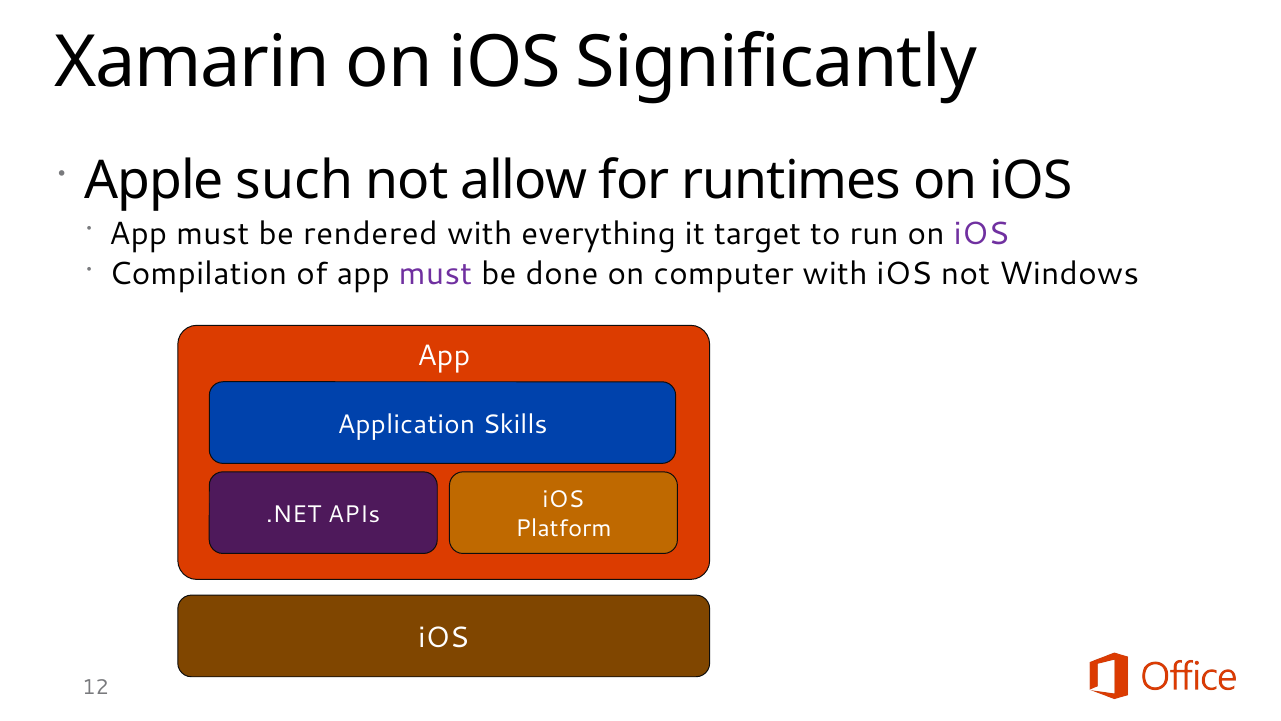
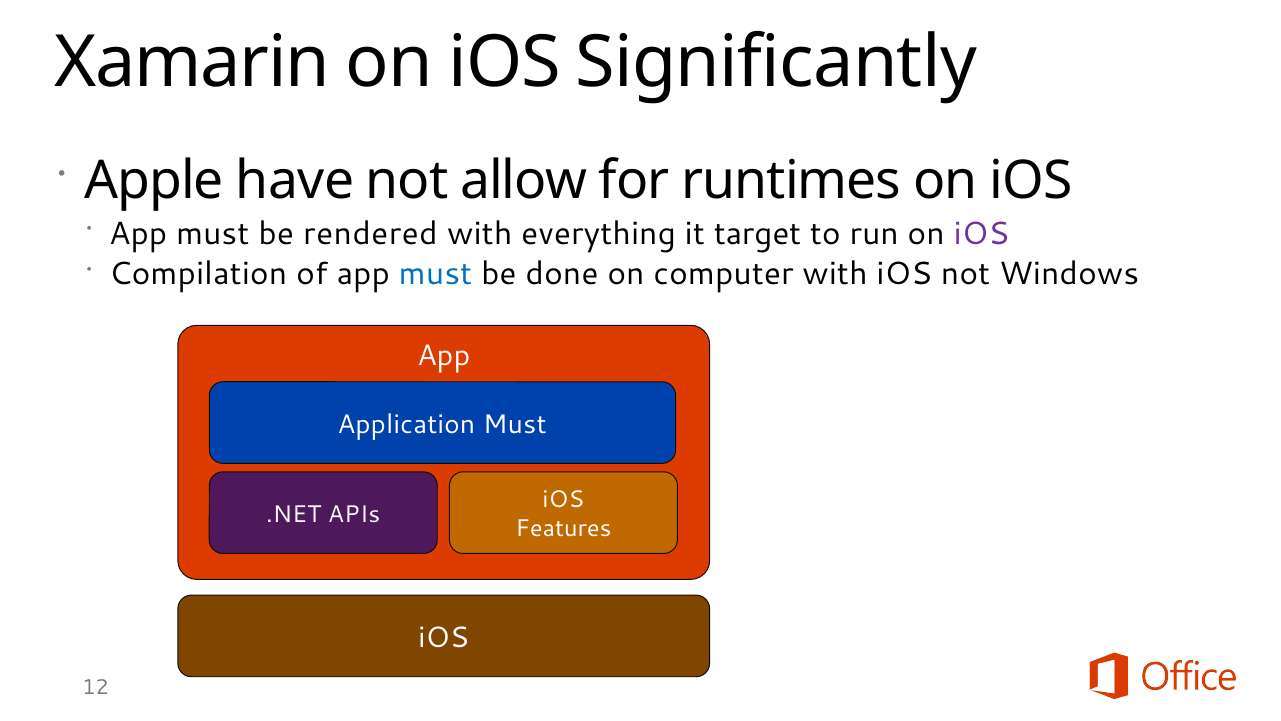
such: such -> have
must at (436, 274) colour: purple -> blue
Application Skills: Skills -> Must
Platform: Platform -> Features
